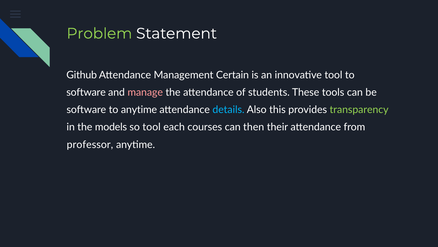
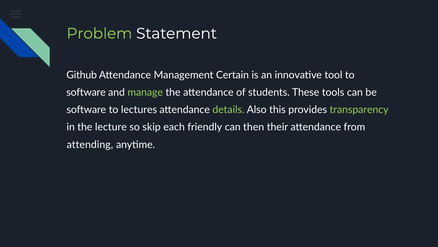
manage colour: pink -> light green
to anytime: anytime -> lectures
details colour: light blue -> light green
models: models -> lecture
so tool: tool -> skip
courses: courses -> friendly
professor: professor -> attending
